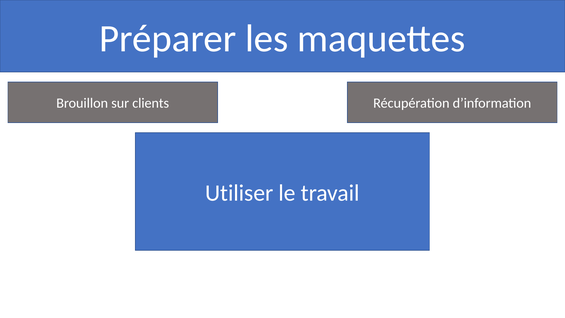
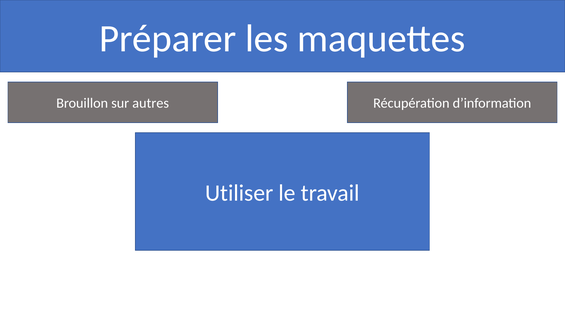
clients: clients -> autres
